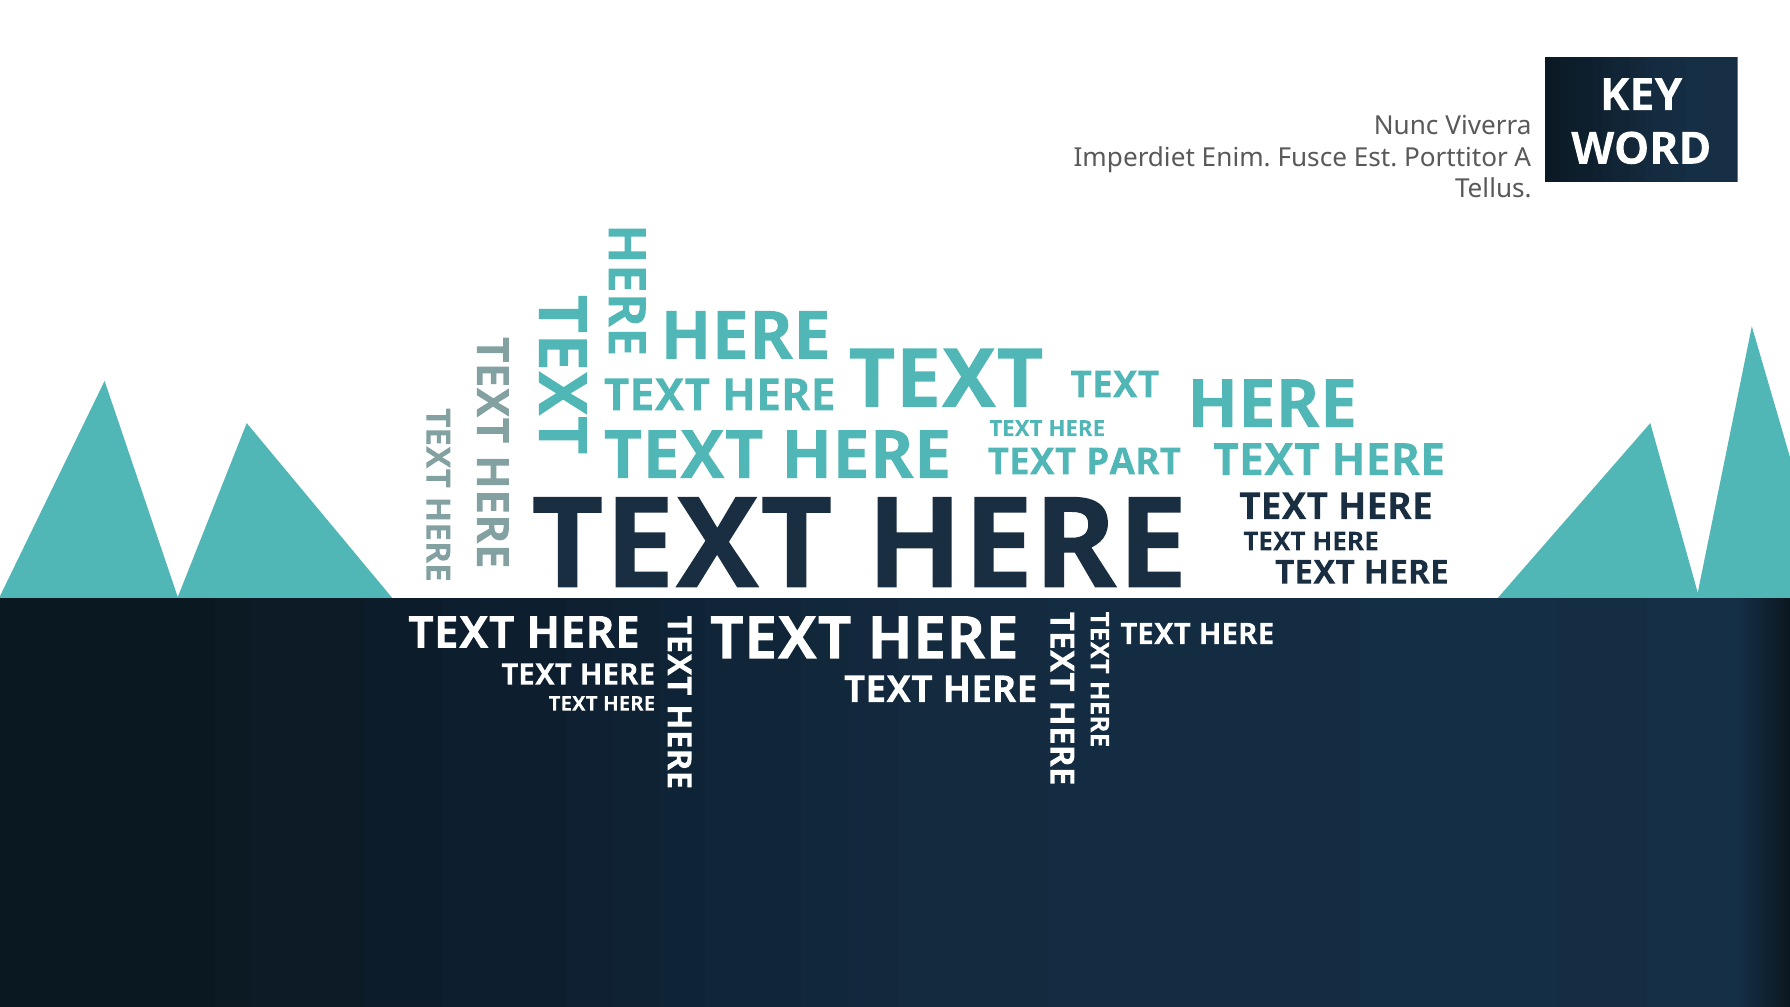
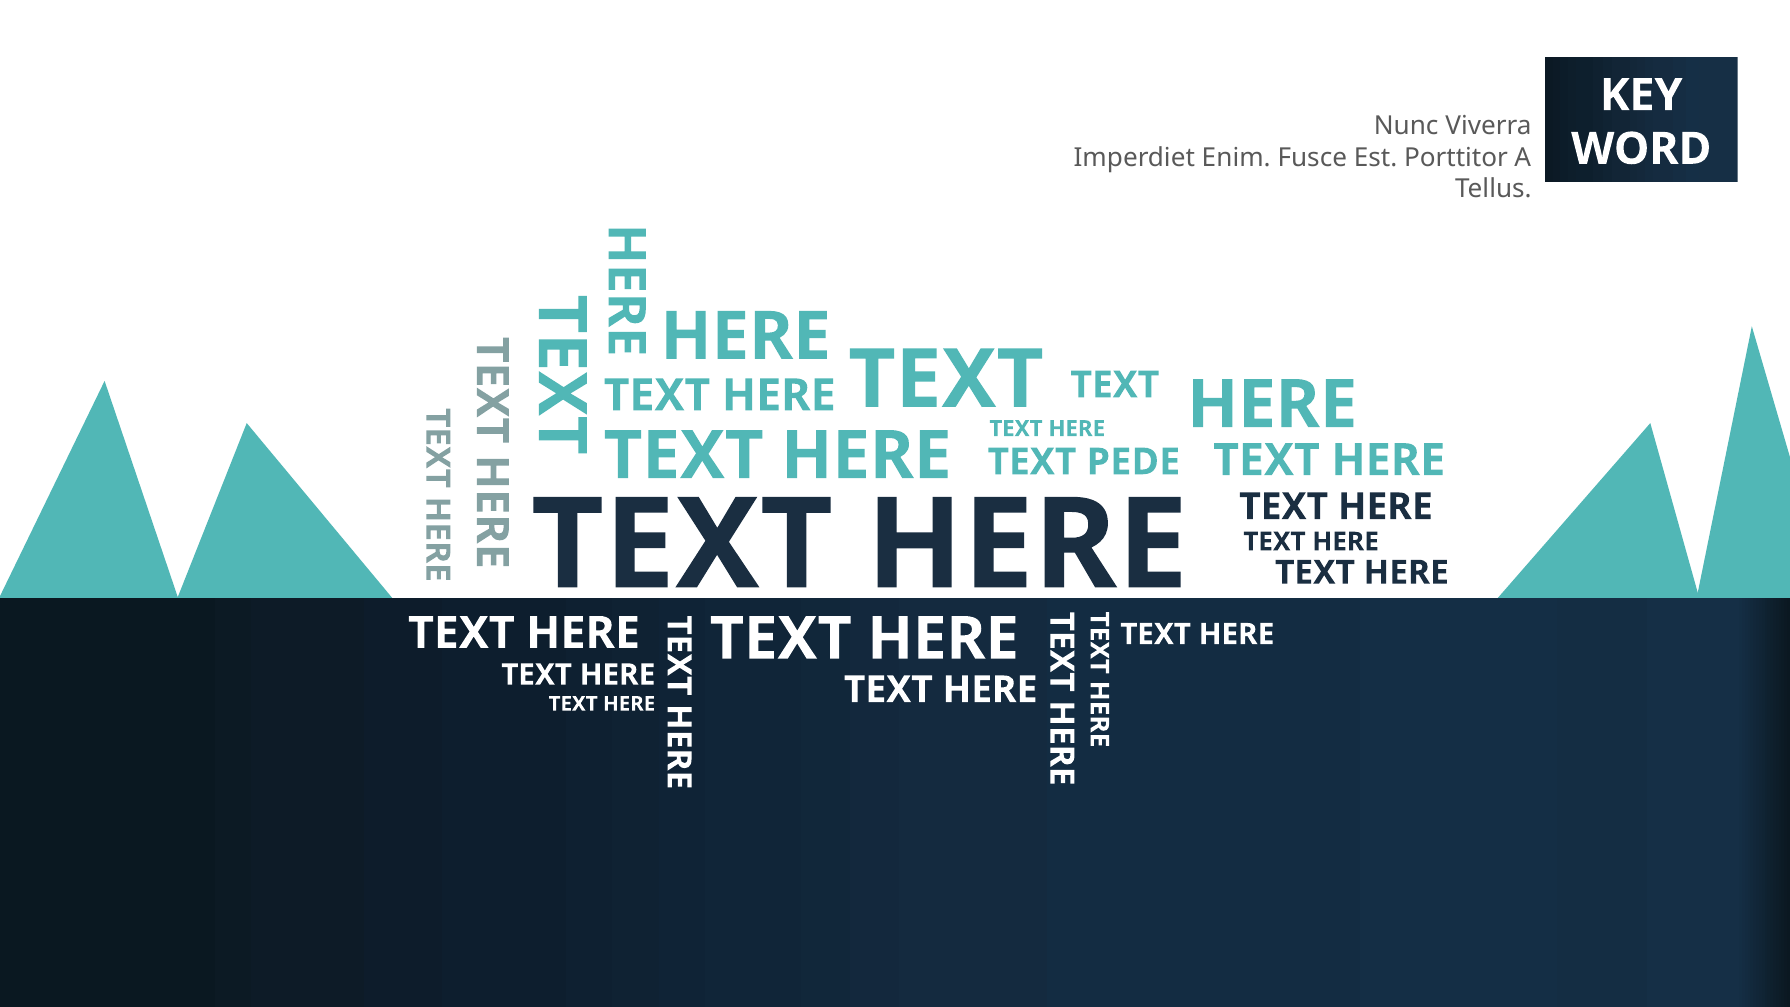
PART: PART -> PEDE
